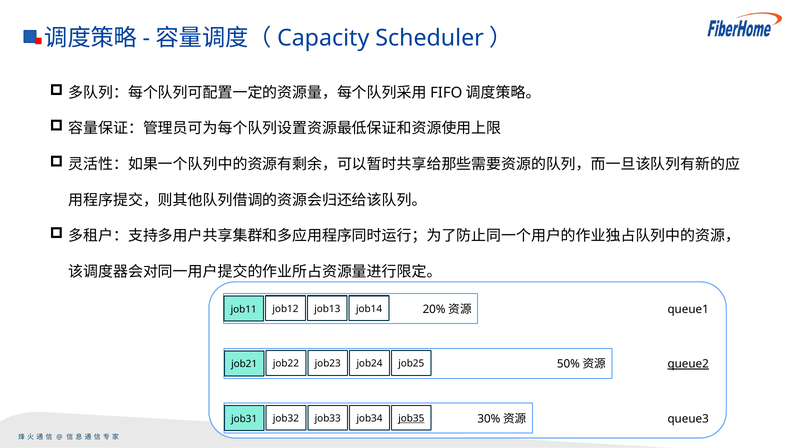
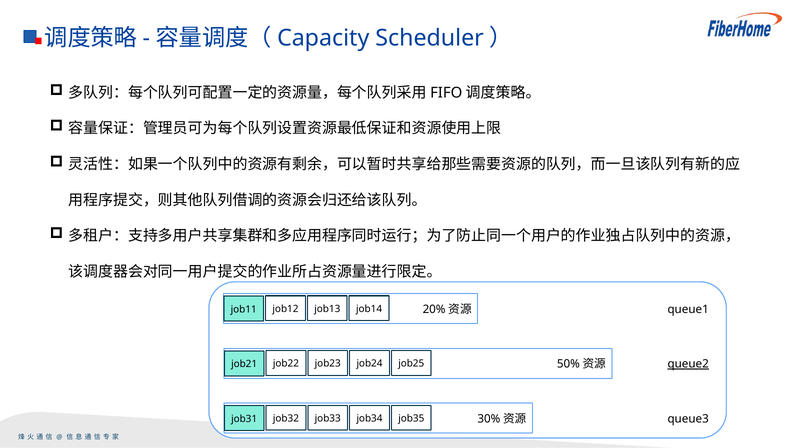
job35 underline: present -> none
